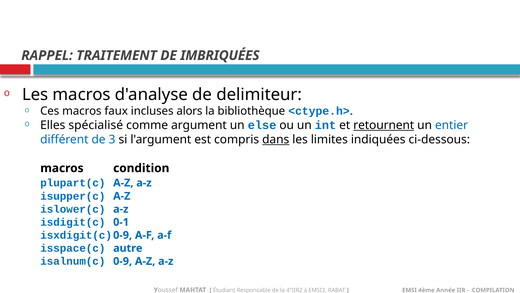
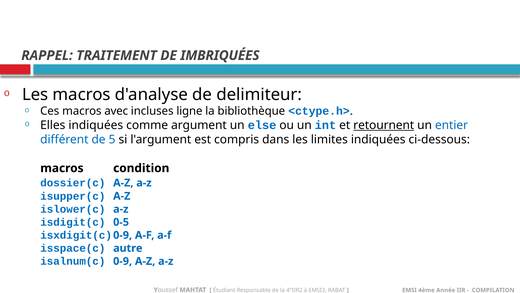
faux: faux -> avec
alors: alors -> ligne
Elles spécialisé: spécialisé -> indiquées
3: 3 -> 5
dans underline: present -> none
plupart(c: plupart(c -> dossier(c
0-1: 0-1 -> 0-5
